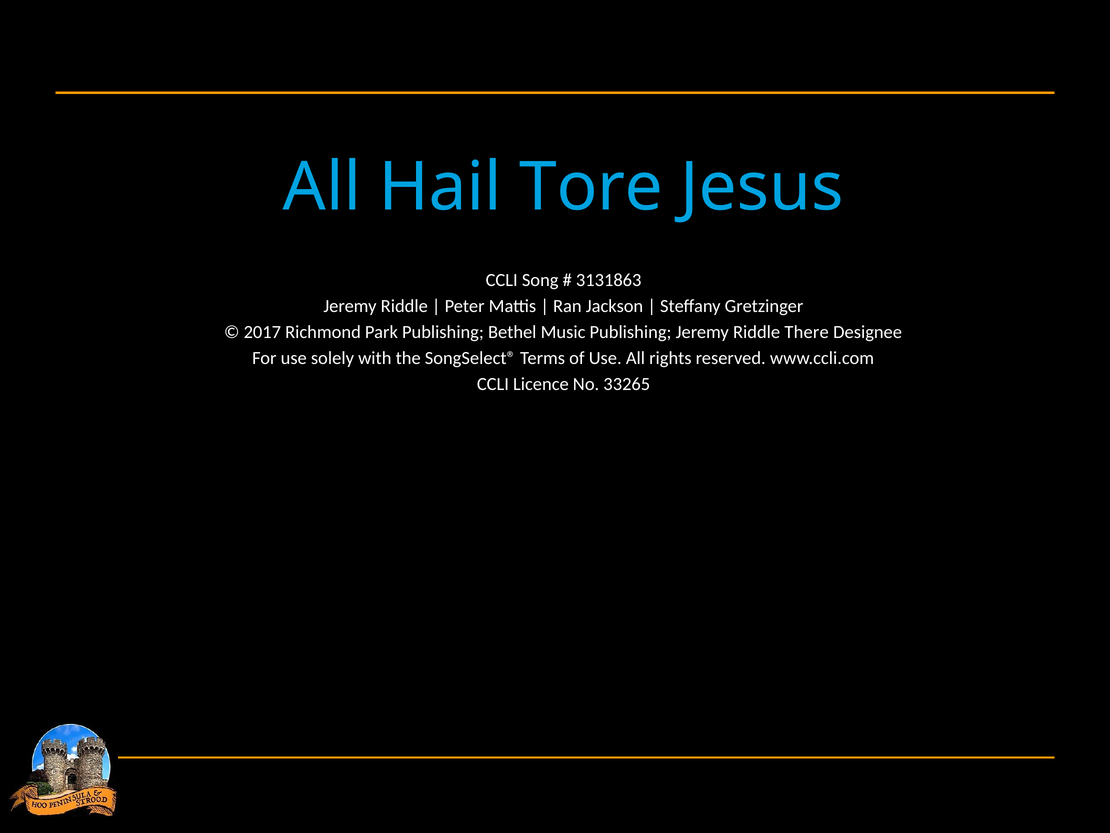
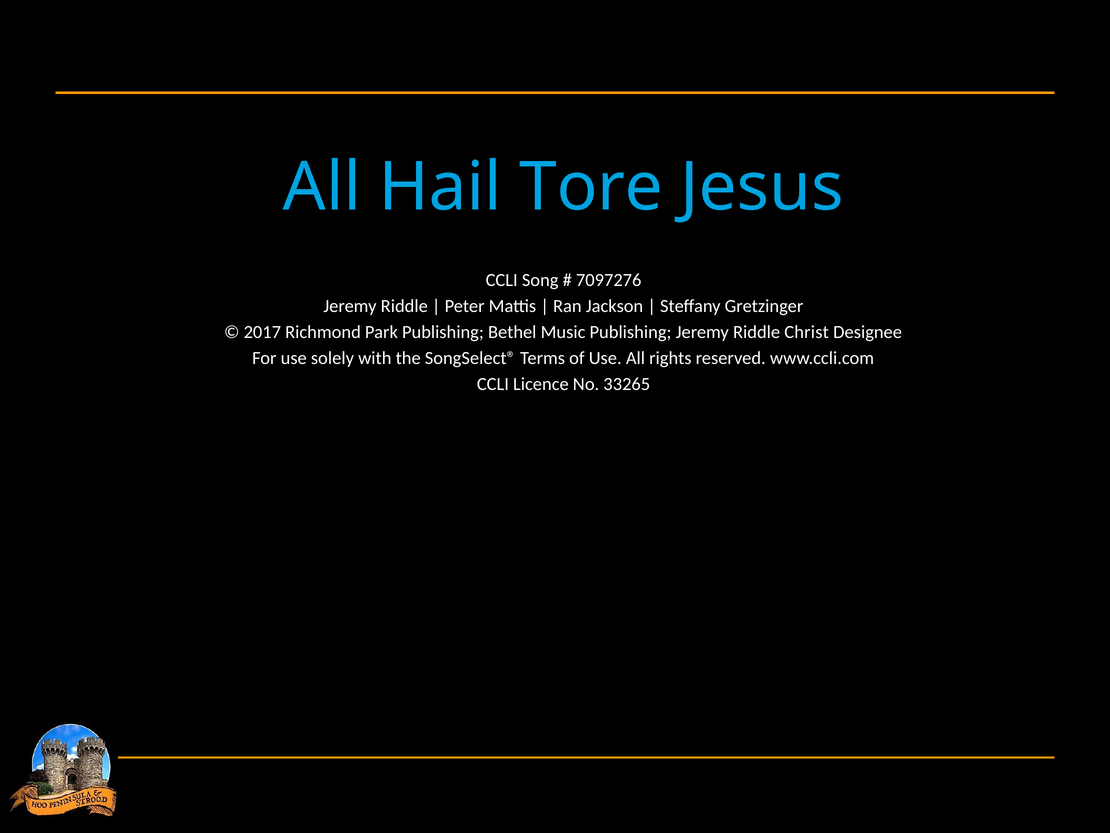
3131863: 3131863 -> 7097276
There: There -> Christ
